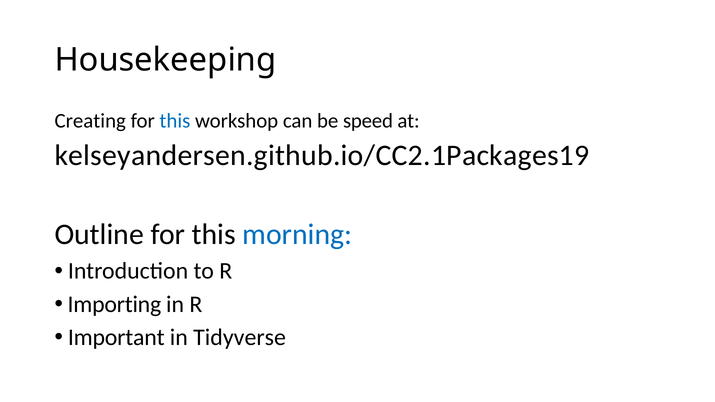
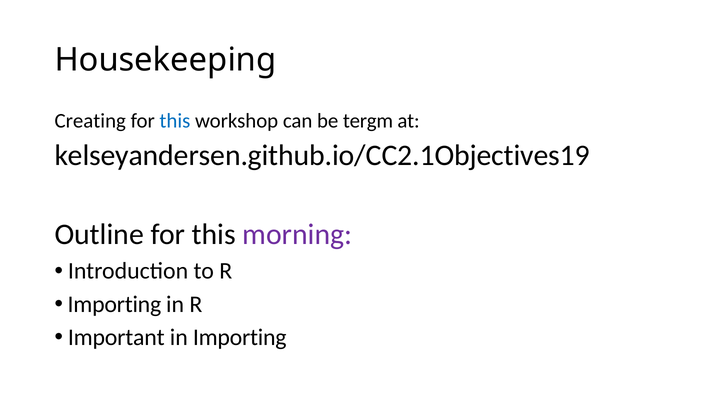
speed: speed -> tergm
kelseyandersen.github.io/CC2.1Packages19: kelseyandersen.github.io/CC2.1Packages19 -> kelseyandersen.github.io/CC2.1Objectives19
morning colour: blue -> purple
in Tidyverse: Tidyverse -> Importing
